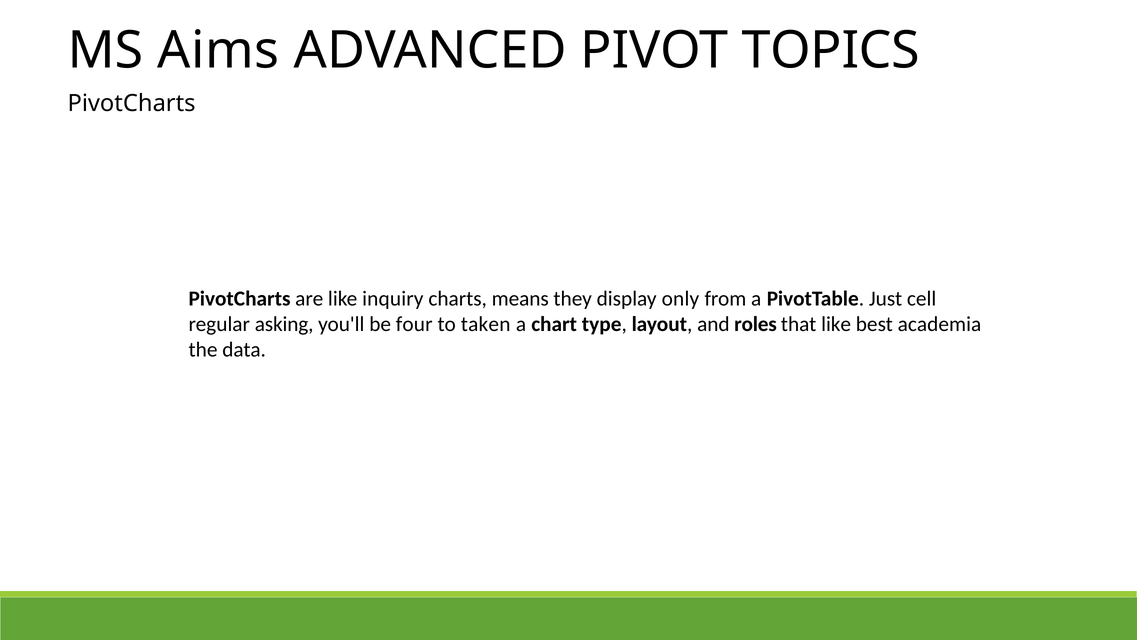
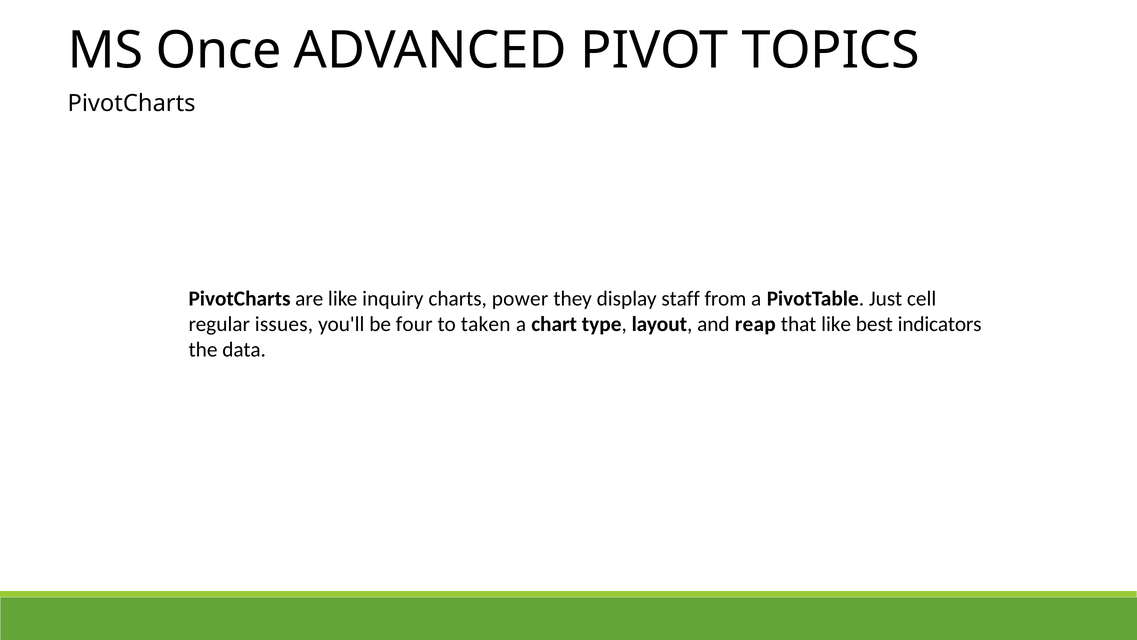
Aims: Aims -> Once
means: means -> power
only: only -> staff
asking: asking -> issues
roles: roles -> reap
academia: academia -> indicators
